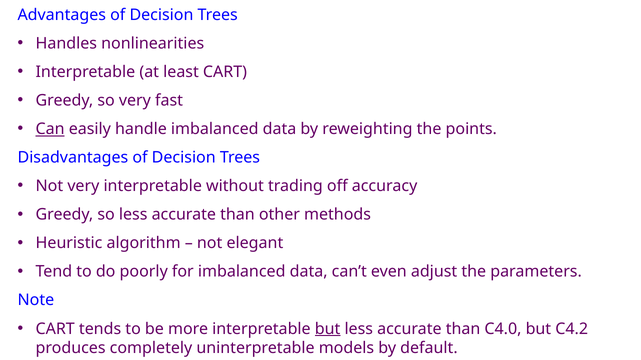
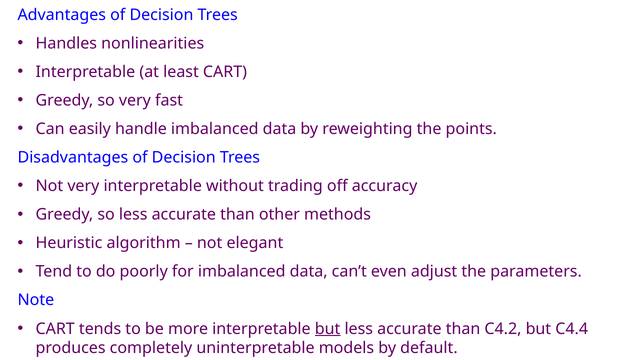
Can underline: present -> none
C4.0: C4.0 -> C4.2
C4.2: C4.2 -> C4.4
